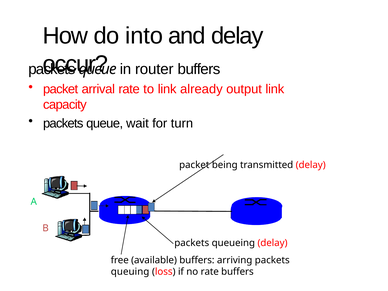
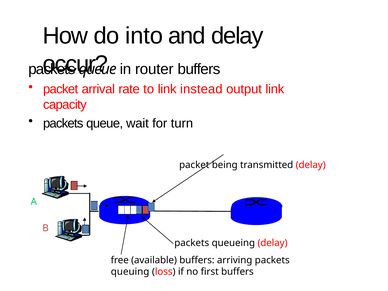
already: already -> instead
no rate: rate -> first
